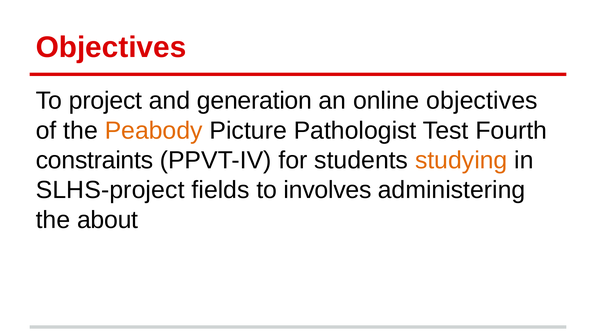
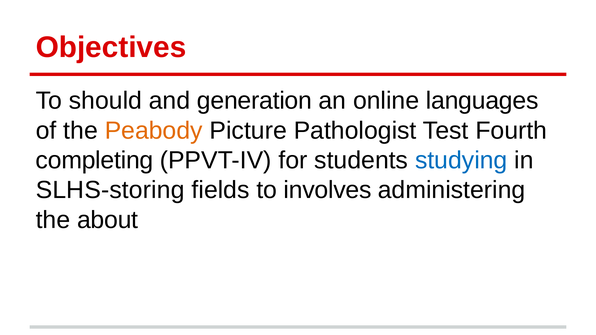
project: project -> should
online objectives: objectives -> languages
constraints: constraints -> completing
studying colour: orange -> blue
SLHS-project: SLHS-project -> SLHS-storing
